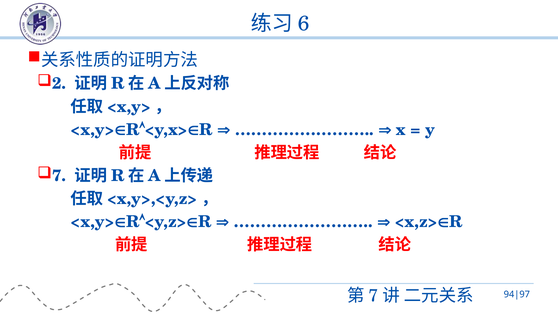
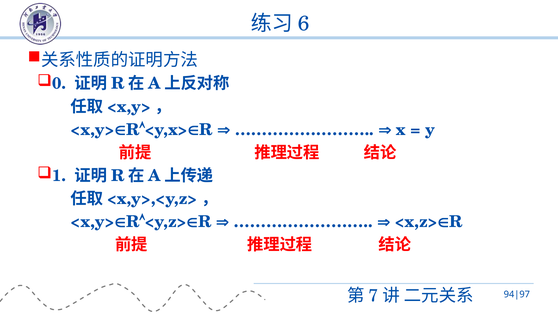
2: 2 -> 0
7: 7 -> 1
